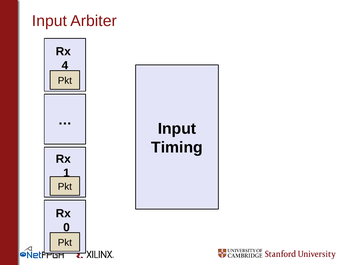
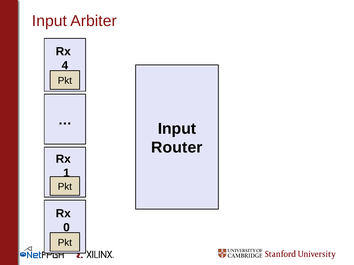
Timing: Timing -> Router
